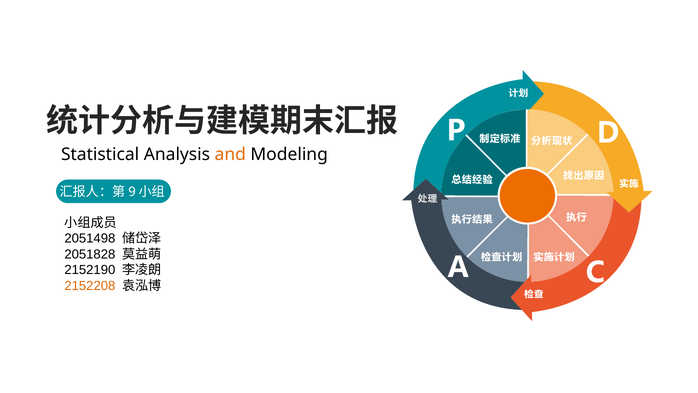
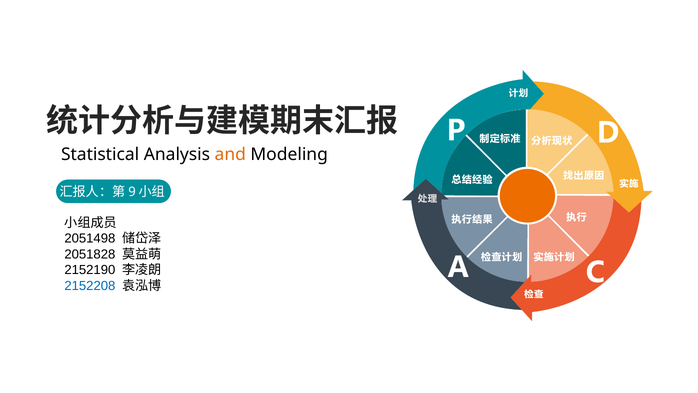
2152208 colour: orange -> blue
